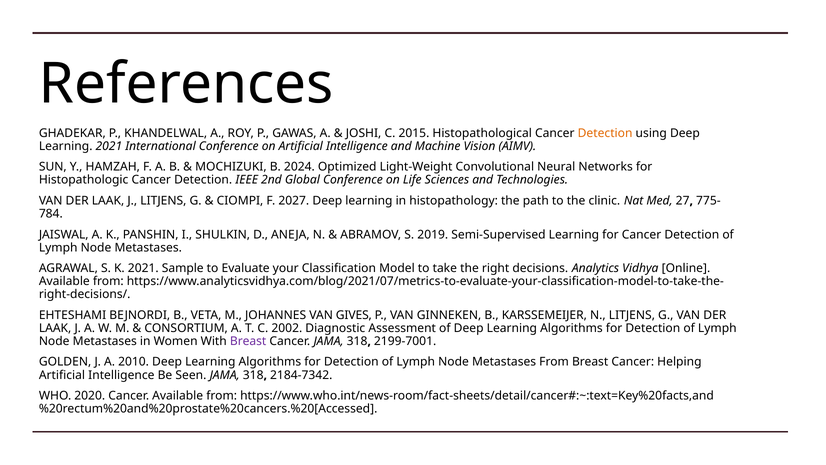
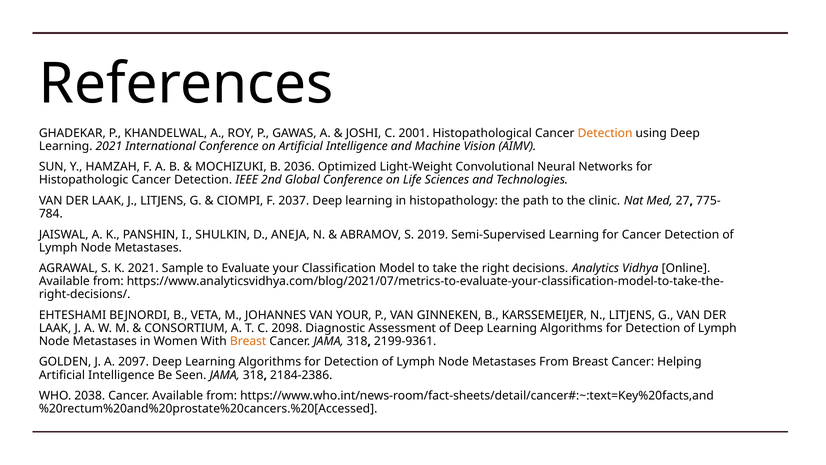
2015: 2015 -> 2001
2024: 2024 -> 2036
2027: 2027 -> 2037
VAN GIVES: GIVES -> YOUR
2002: 2002 -> 2098
Breast at (248, 341) colour: purple -> orange
2199-7001: 2199-7001 -> 2199-9361
2010: 2010 -> 2097
2184-7342: 2184-7342 -> 2184-2386
2020: 2020 -> 2038
